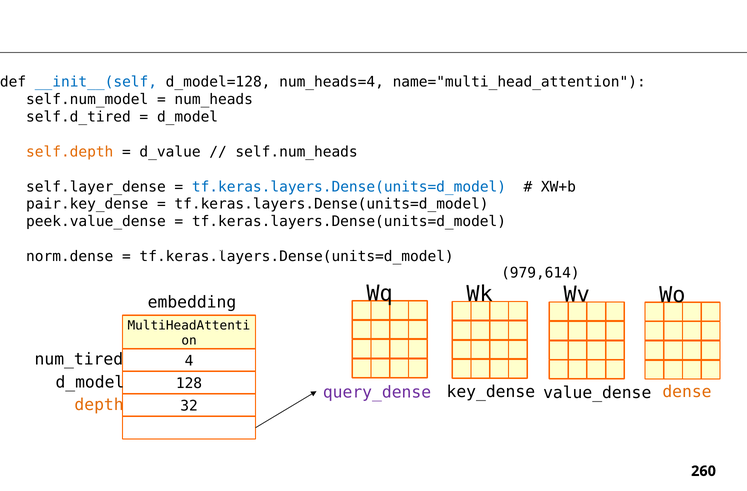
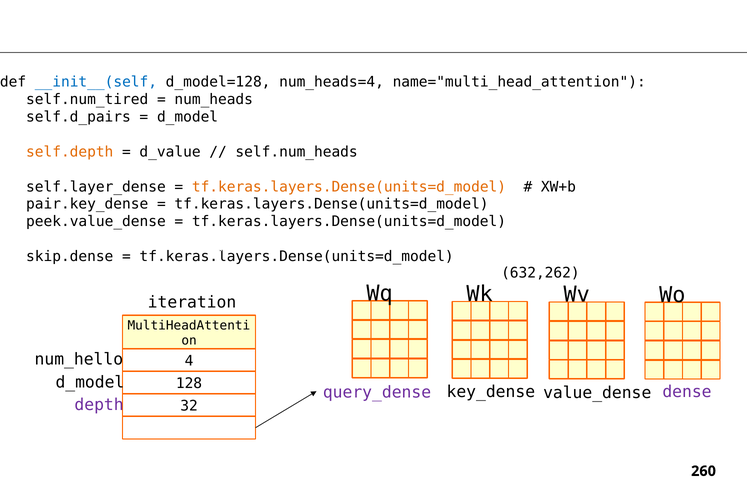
self.num_model: self.num_model -> self.num_tired
self.d_tired: self.d_tired -> self.d_pairs
tf.keras.layers.Dense(units=d_model at (349, 187) colour: blue -> orange
norm.dense: norm.dense -> skip.dense
979,614: 979,614 -> 632,262
embedding: embedding -> iteration
num_tired: num_tired -> num_hello
dense colour: orange -> purple
depth colour: orange -> purple
